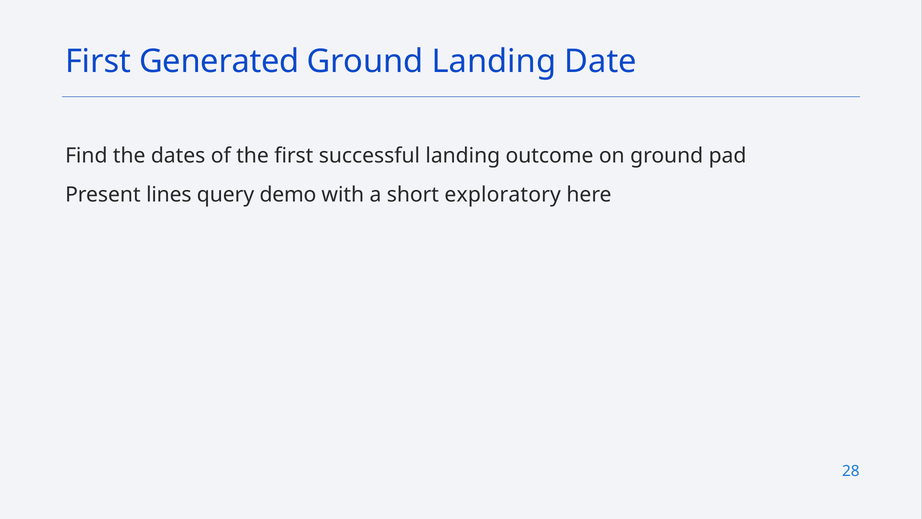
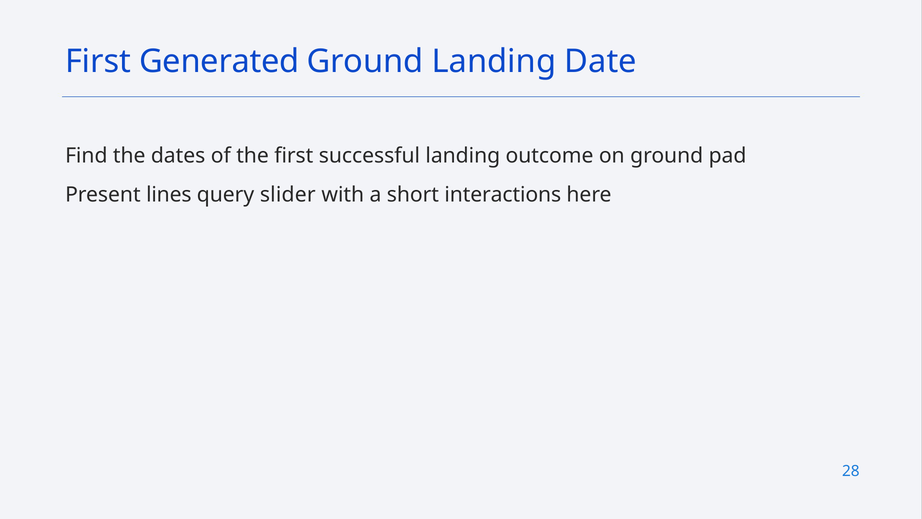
demo: demo -> slider
exploratory: exploratory -> interactions
